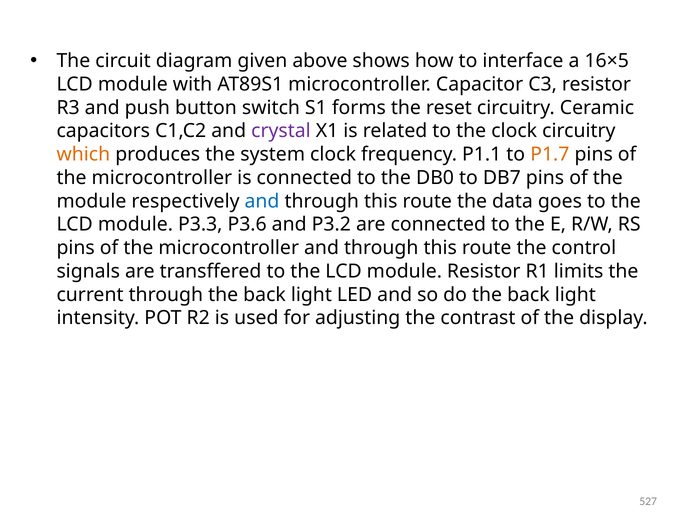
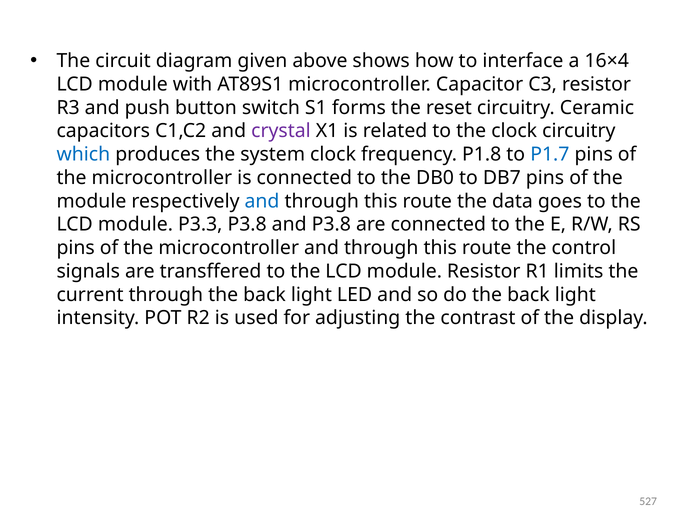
16×5: 16×5 -> 16×4
which colour: orange -> blue
P1.1: P1.1 -> P1.8
P1.7 colour: orange -> blue
P3.3 P3.6: P3.6 -> P3.8
and P3.2: P3.2 -> P3.8
